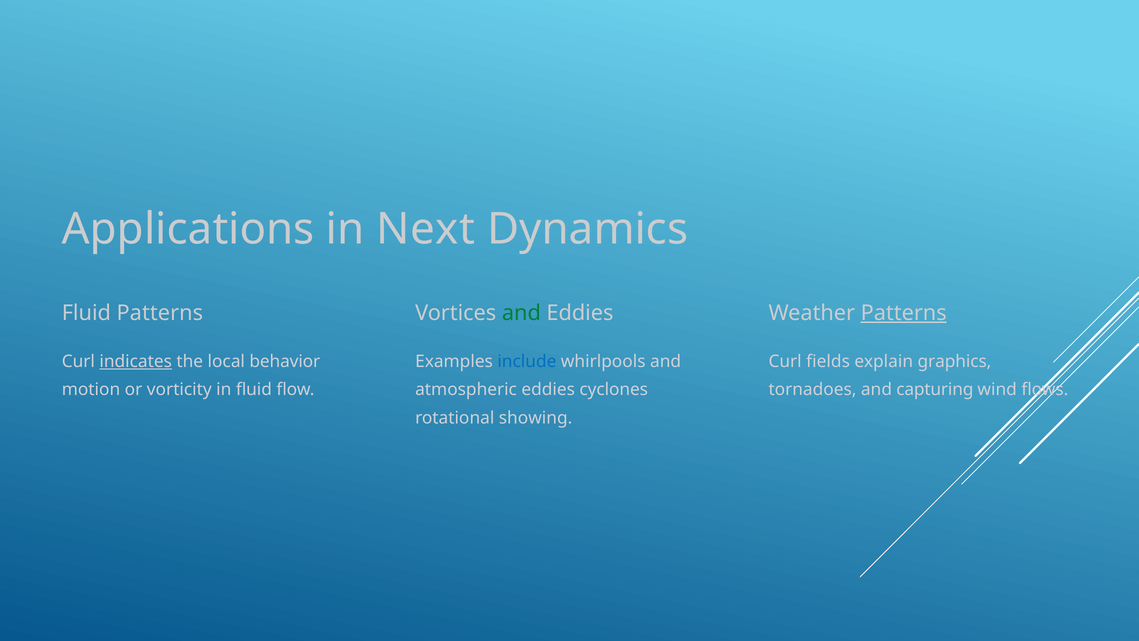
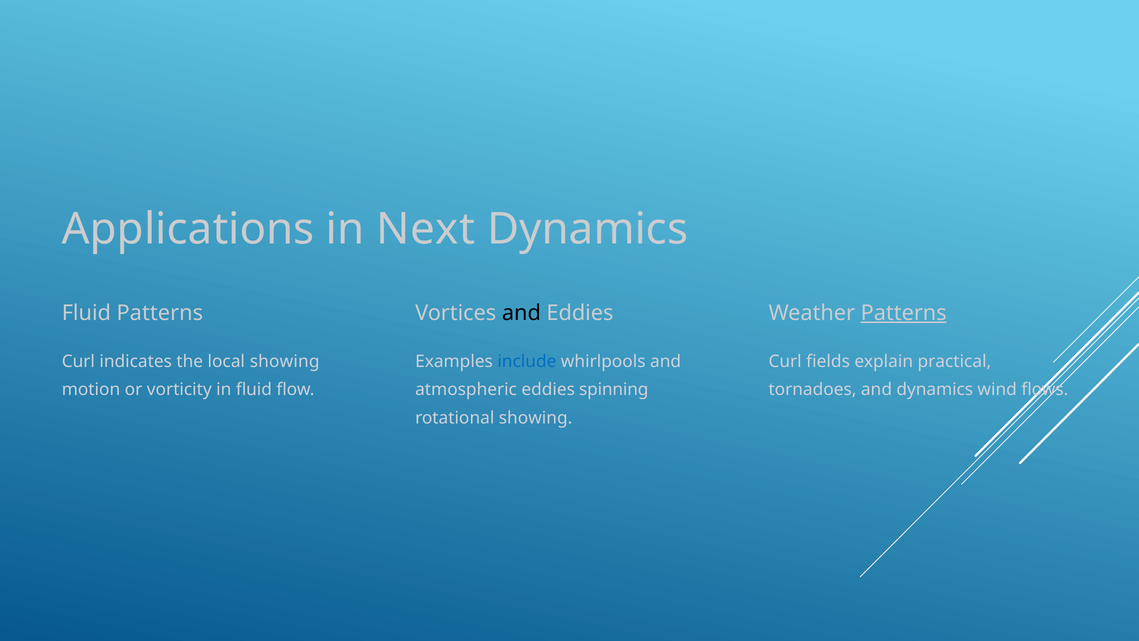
and at (521, 313) colour: green -> black
indicates underline: present -> none
local behavior: behavior -> showing
graphics: graphics -> practical
cyclones: cyclones -> spinning
and capturing: capturing -> dynamics
